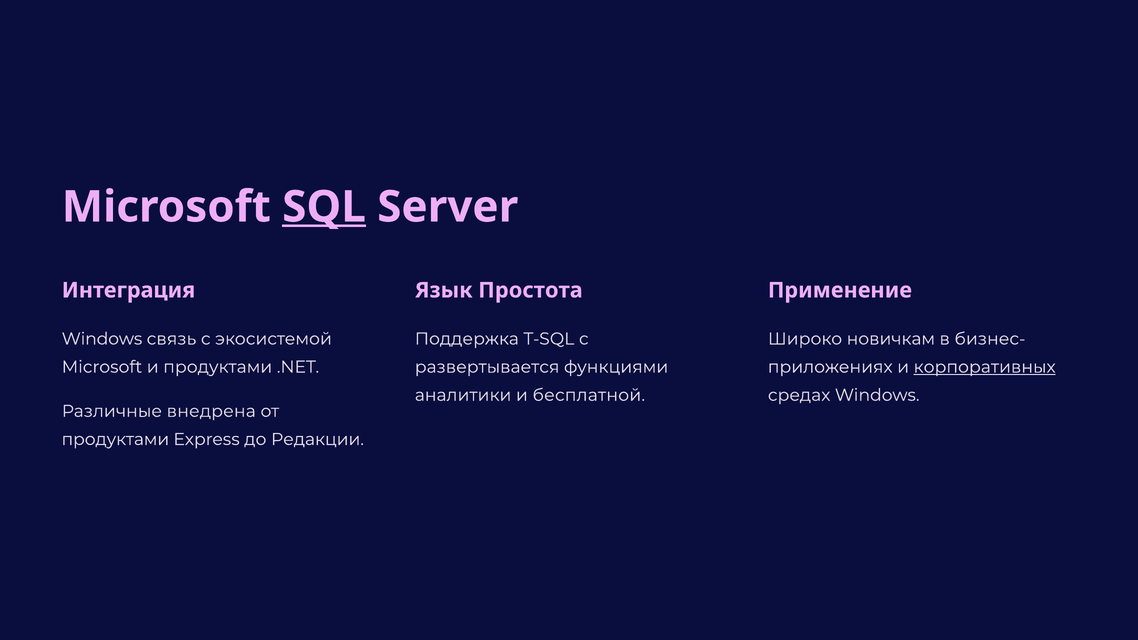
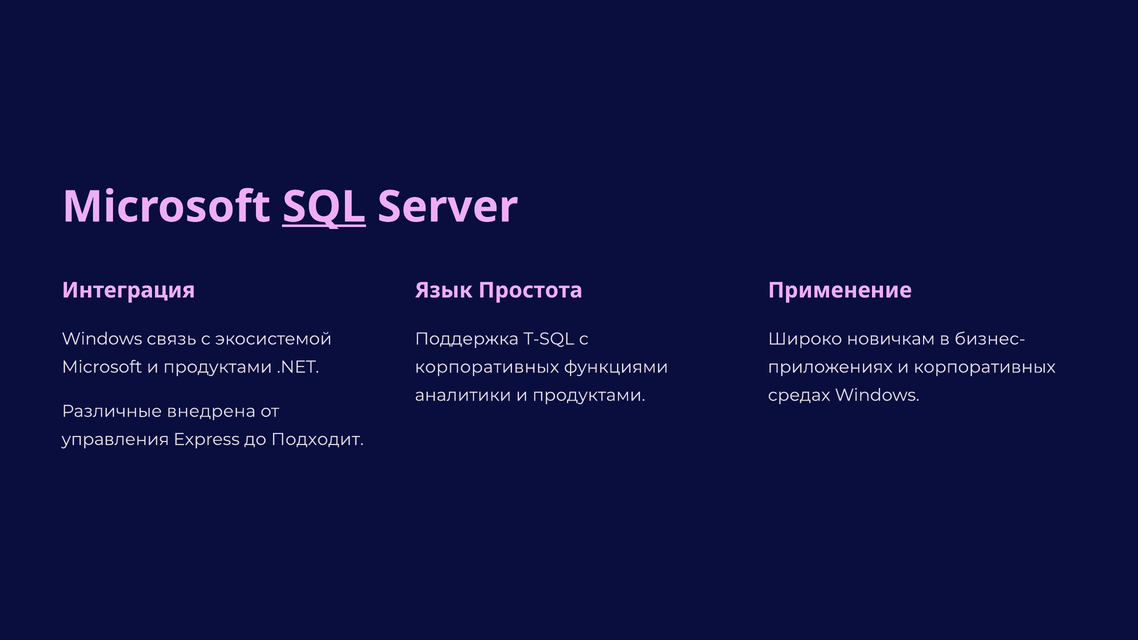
развертывается at (487, 367): развертывается -> корпоративных
корпоративных at (985, 367) underline: present -> none
аналитики и бесплатной: бесплатной -> продуктами
продуктами at (115, 439): продуктами -> управления
Редакции: Редакции -> Подходит
